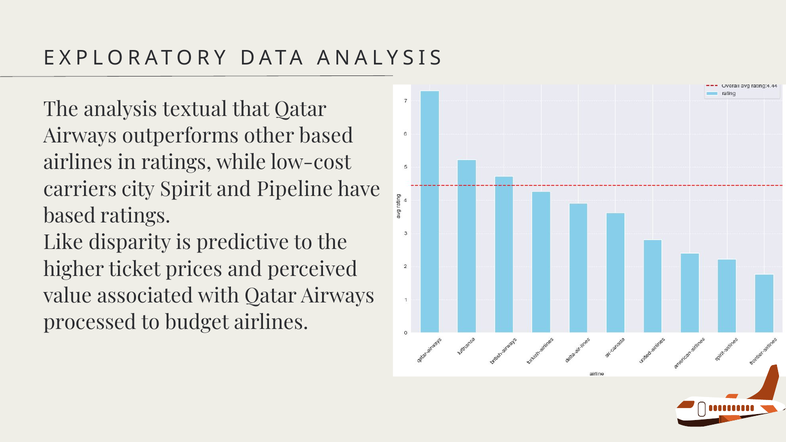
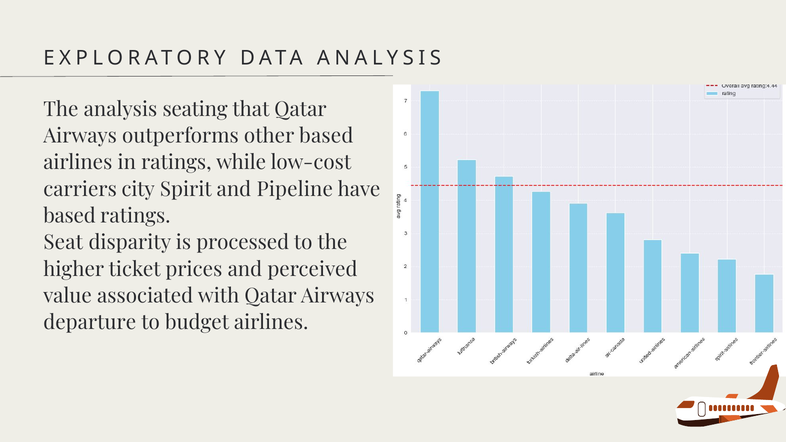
textual: textual -> seating
Like: Like -> Seat
predictive: predictive -> processed
processed: processed -> departure
